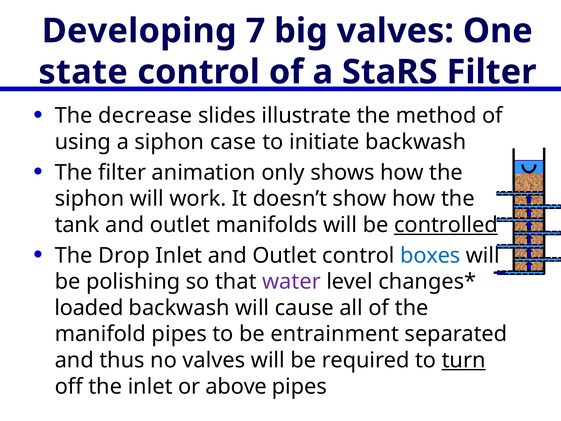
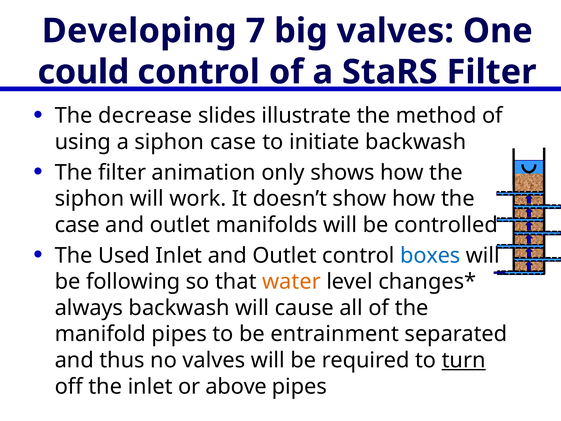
state: state -> could
tank at (77, 225): tank -> case
controlled underline: present -> none
Drop: Drop -> Used
polishing: polishing -> following
water colour: purple -> orange
loaded: loaded -> always
